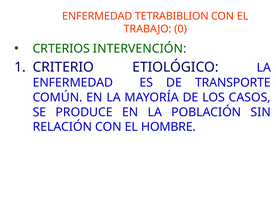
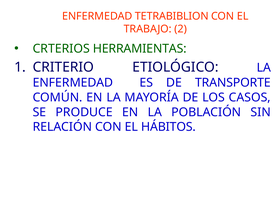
0: 0 -> 2
INTERVENCIÓN: INTERVENCIÓN -> HERRAMIENTAS
HOMBRE: HOMBRE -> HÁBITOS
